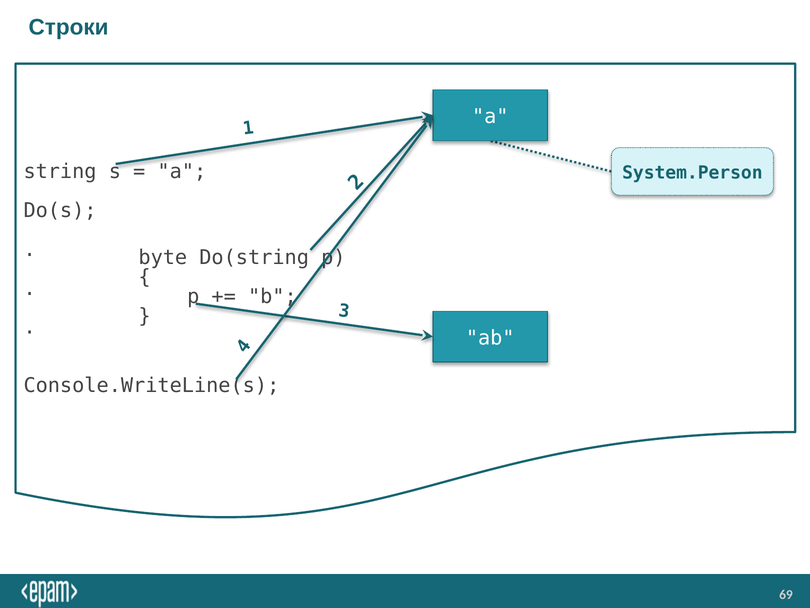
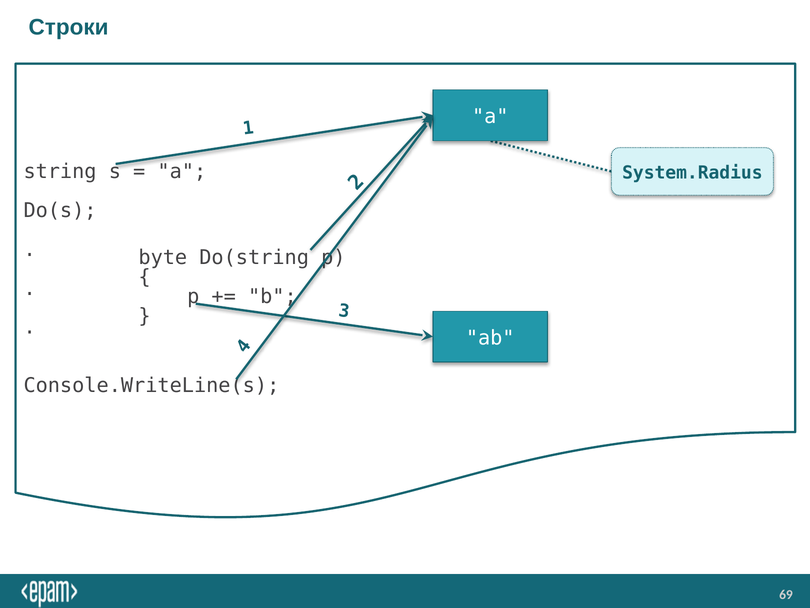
System.Person: System.Person -> System.Radius
